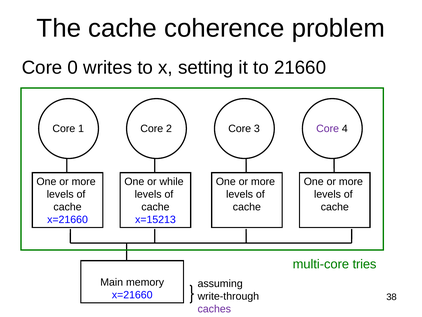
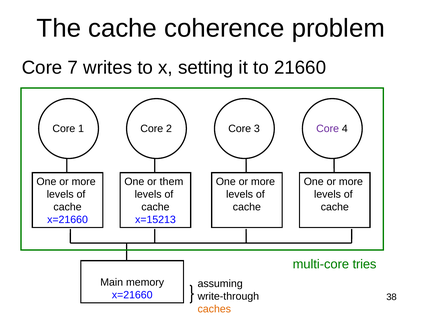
0: 0 -> 7
while: while -> them
caches colour: purple -> orange
